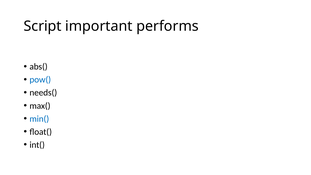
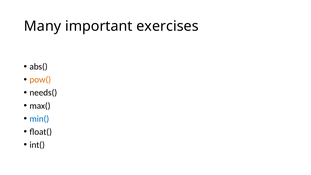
Script: Script -> Many
performs: performs -> exercises
pow( colour: blue -> orange
